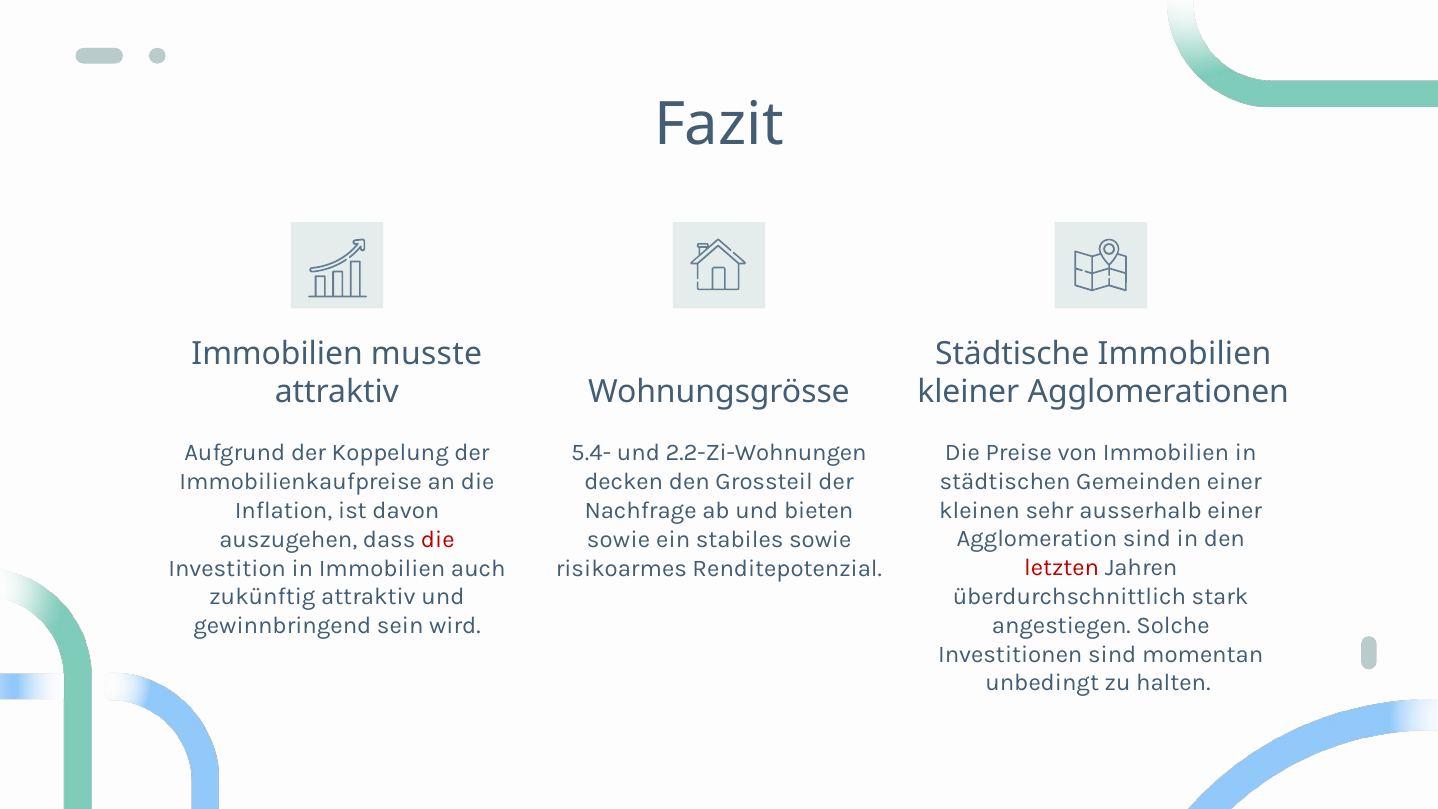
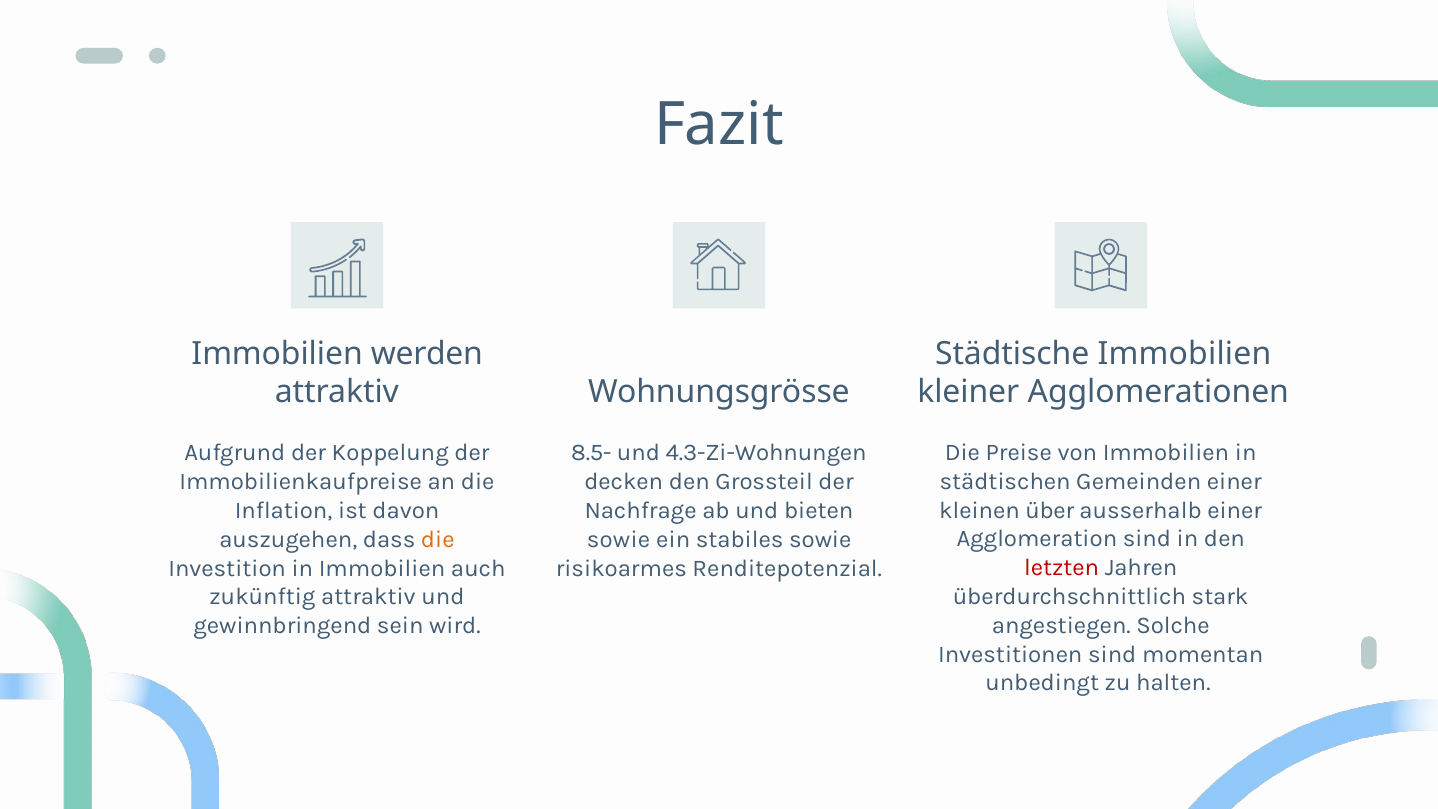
musste: musste -> werden
5.4-: 5.4- -> 8.5-
2.2-Zi-Wohnungen: 2.2-Zi-Wohnungen -> 4.3-Zi-Wohnungen
sehr: sehr -> über
die at (438, 539) colour: red -> orange
